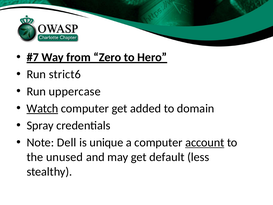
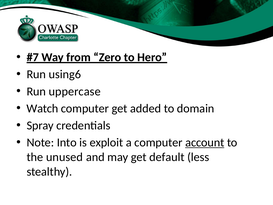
strict6: strict6 -> using6
Watch underline: present -> none
Dell: Dell -> Into
unique: unique -> exploit
